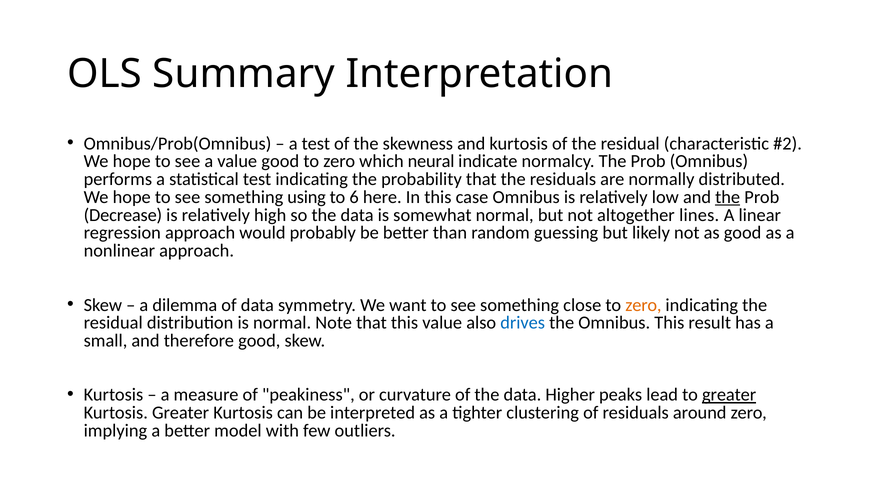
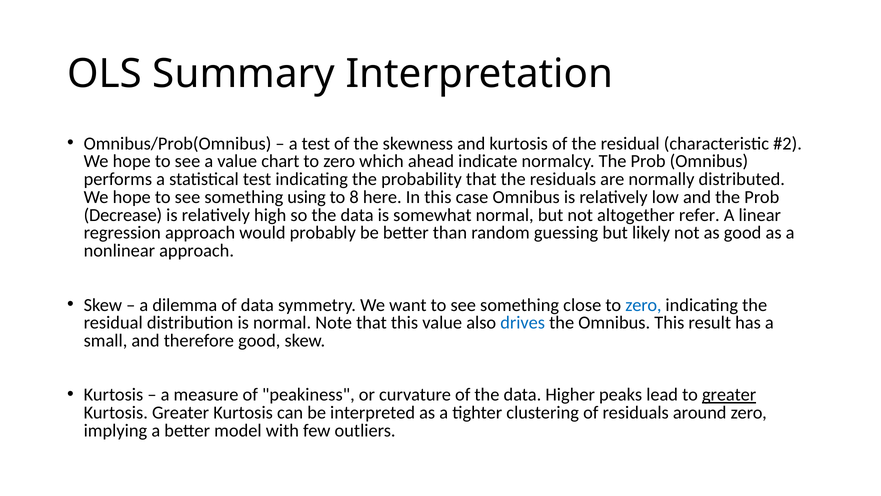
value good: good -> chart
neural: neural -> ahead
6: 6 -> 8
the at (728, 197) underline: present -> none
lines: lines -> refer
zero at (643, 305) colour: orange -> blue
